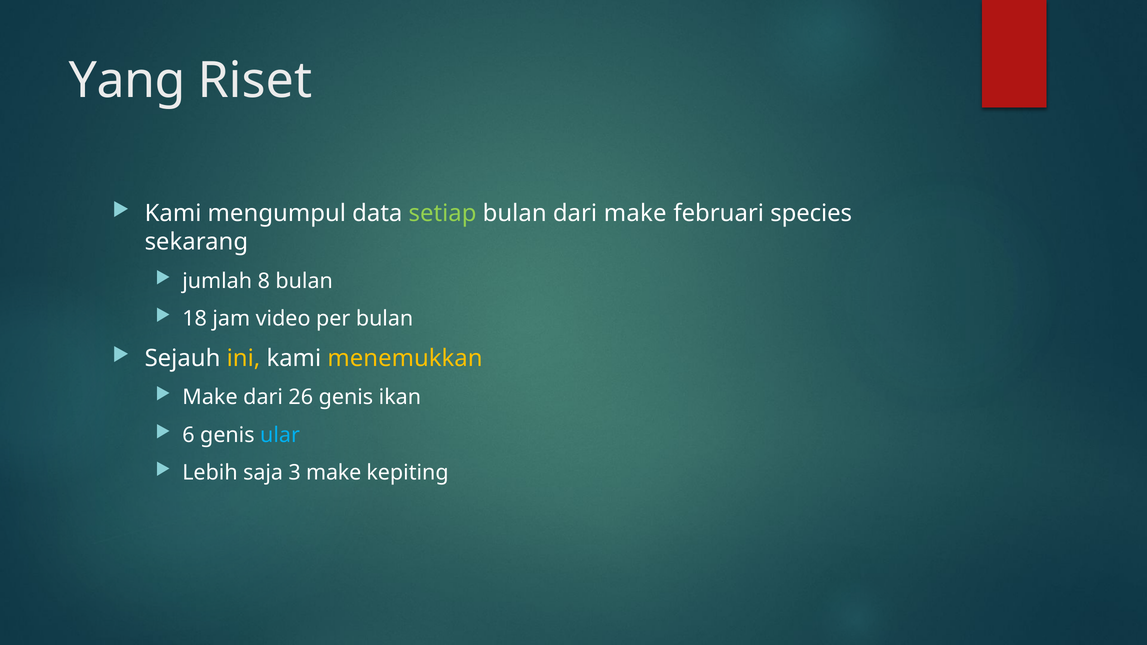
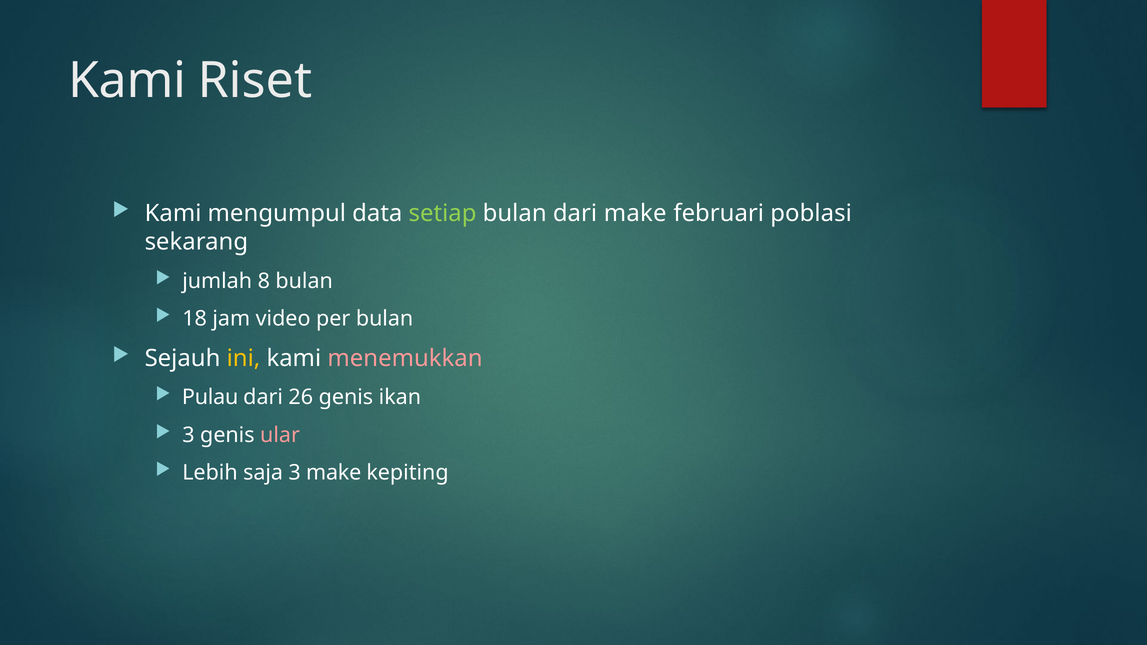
Yang at (127, 81): Yang -> Kami
species: species -> poblasi
menemukkan colour: yellow -> pink
Make at (210, 397): Make -> Pulau
6 at (188, 435): 6 -> 3
ular colour: light blue -> pink
